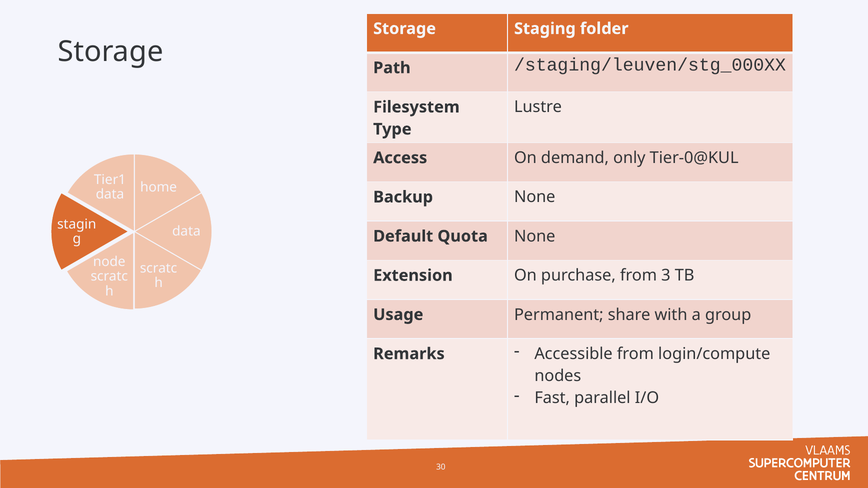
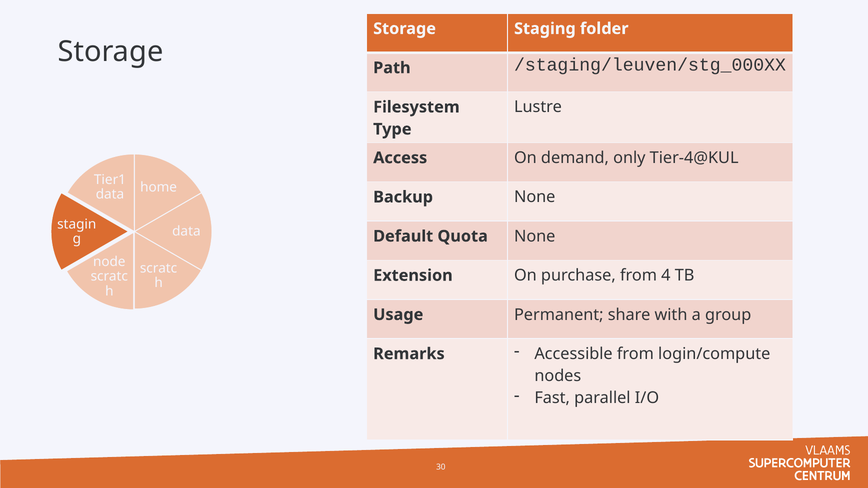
Tier-0@KUL: Tier-0@KUL -> Tier-4@KUL
3: 3 -> 4
